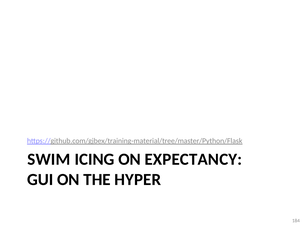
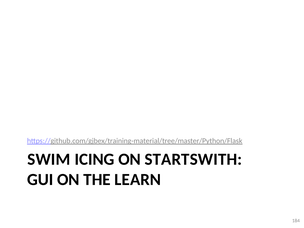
EXPECTANCY: EXPECTANCY -> STARTSWITH
HYPER: HYPER -> LEARN
